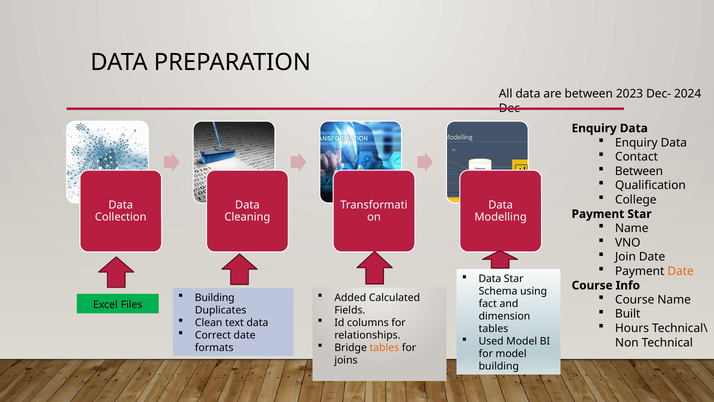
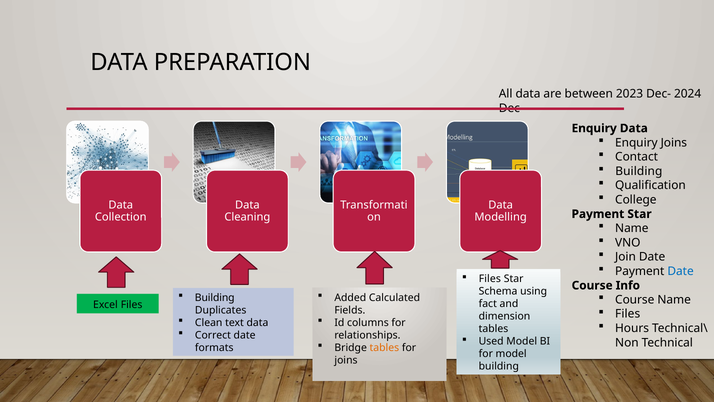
Data at (674, 142): Data -> Joins
Between at (639, 171): Between -> Building
Date at (681, 271) colour: orange -> blue
Data at (490, 279): Data -> Files
Built at (628, 314): Built -> Files
